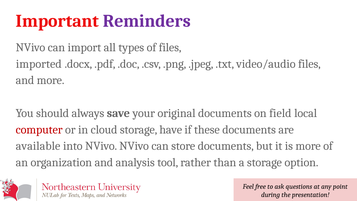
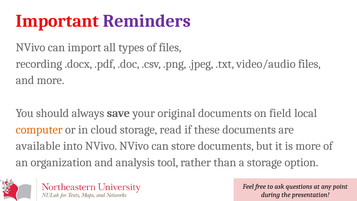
imported: imported -> recording
computer colour: red -> orange
have: have -> read
